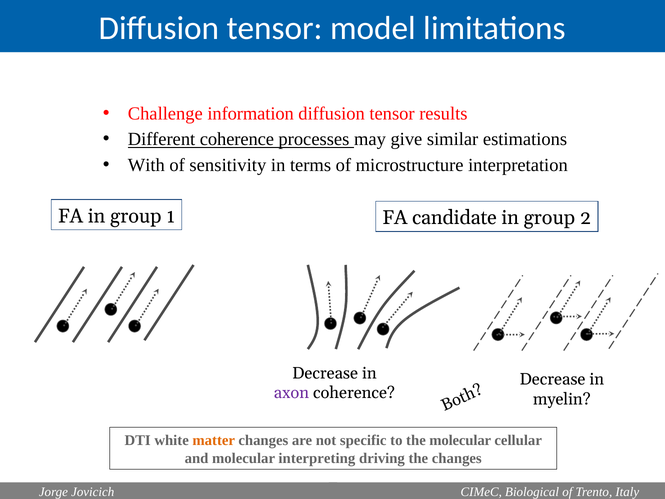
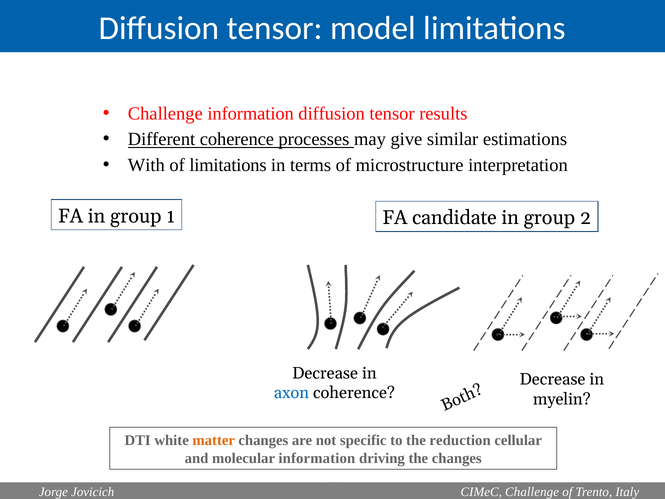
of sensitivity: sensitivity -> limitations
axon colour: purple -> blue
the molecular: molecular -> reduction
molecular interpreting: interpreting -> information
CIMeC Biological: Biological -> Challenge
